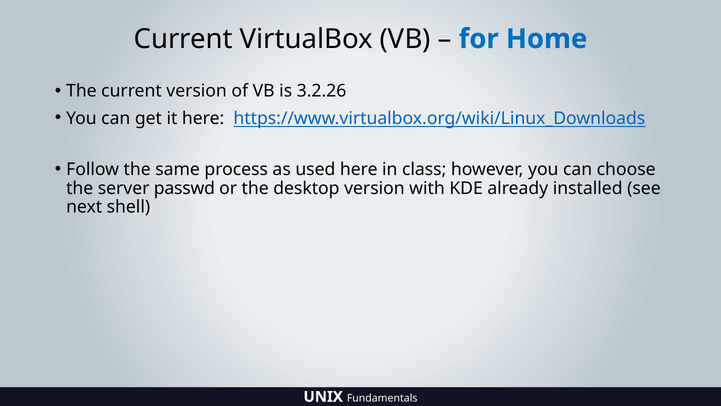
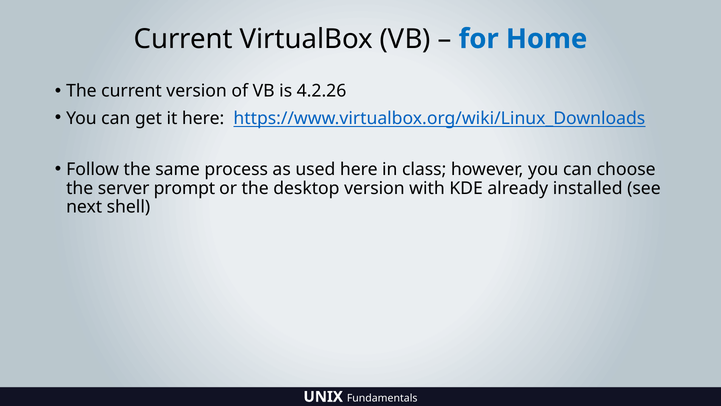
3.2.26: 3.2.26 -> 4.2.26
passwd: passwd -> prompt
